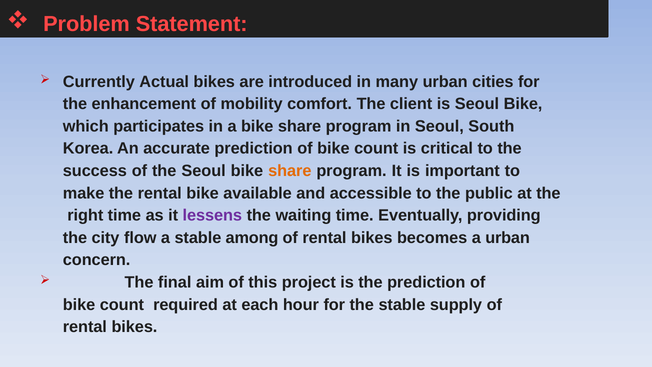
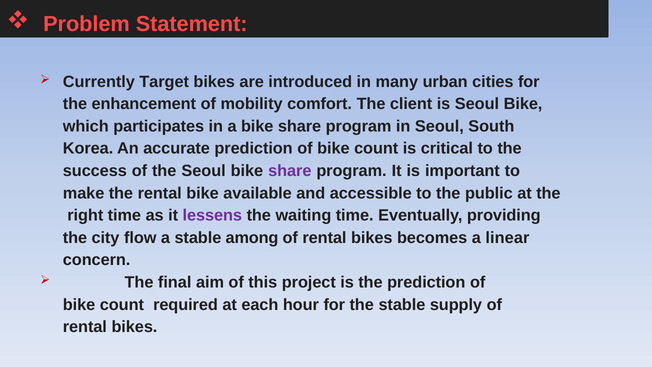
Actual: Actual -> Target
share at (290, 171) colour: orange -> purple
a urban: urban -> linear
